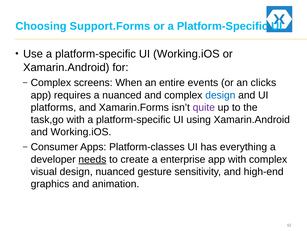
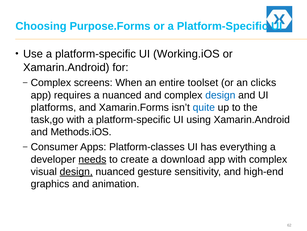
Support.Forms: Support.Forms -> Purpose.Forms
events: events -> toolset
quite colour: purple -> blue
and Working.iOS: Working.iOS -> Methods.iOS
enterprise: enterprise -> download
design at (76, 171) underline: none -> present
